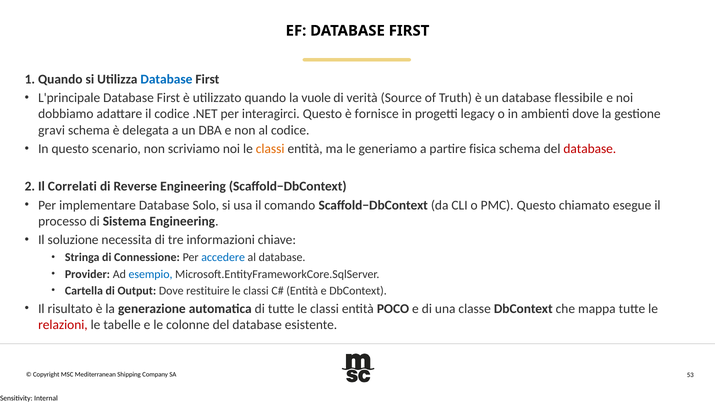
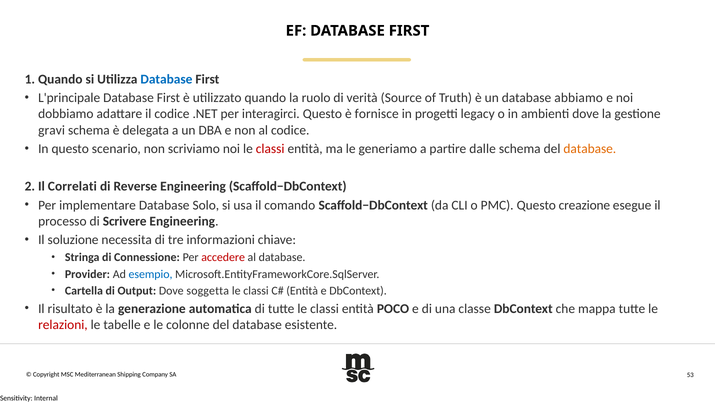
vuole: vuole -> ruolo
flessibile: flessibile -> abbiamo
classi at (270, 149) colour: orange -> red
fisica: fisica -> dalle
database at (590, 149) colour: red -> orange
chiamato: chiamato -> creazione
Sistema: Sistema -> Scrivere
accedere colour: blue -> red
restituire: restituire -> soggetta
